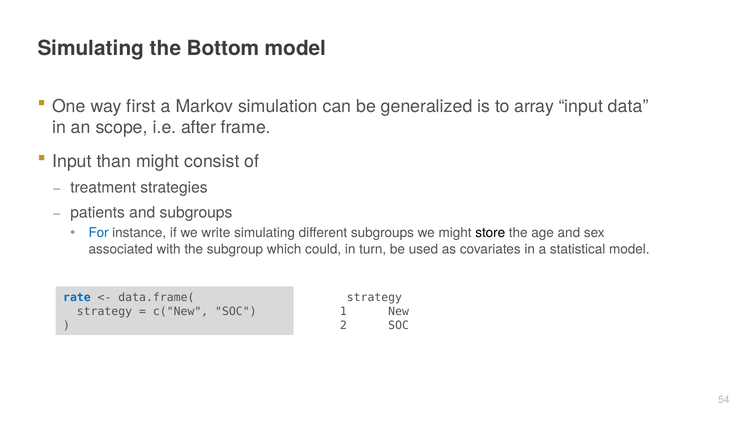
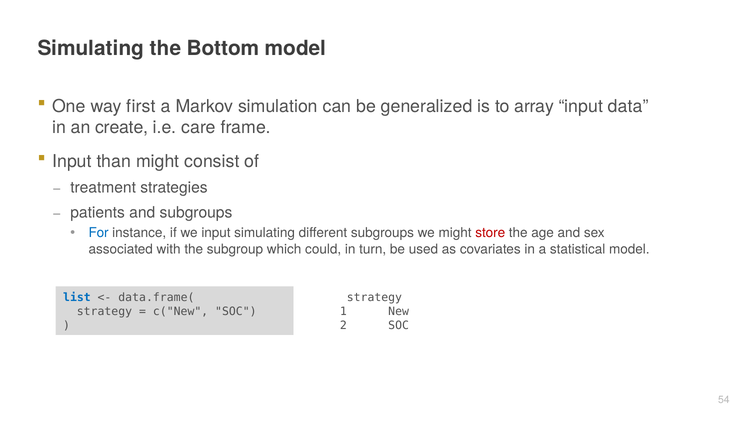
scope: scope -> create
after: after -> care
we write: write -> input
store colour: black -> red
rate: rate -> list
